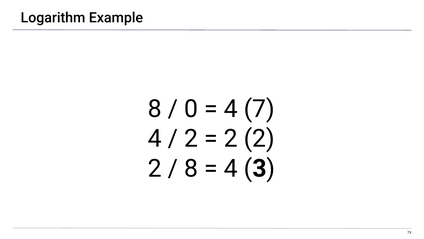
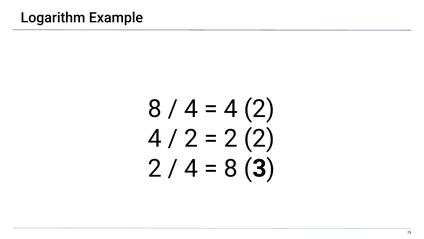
0 at (191, 109): 0 -> 4
4 7: 7 -> 2
8 at (191, 168): 8 -> 4
4 at (231, 168): 4 -> 8
